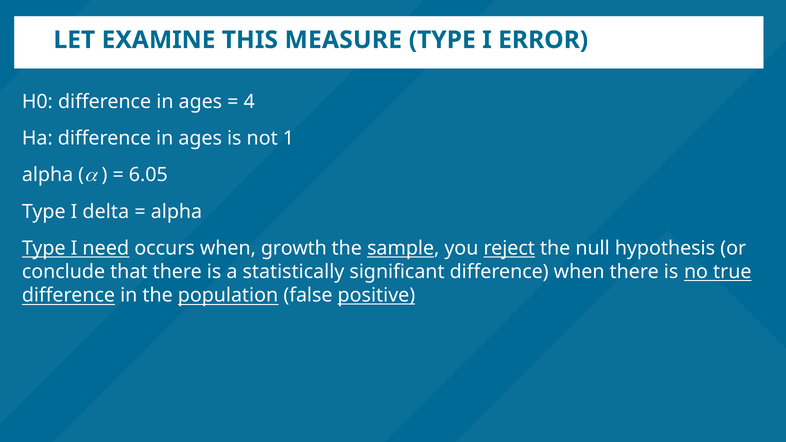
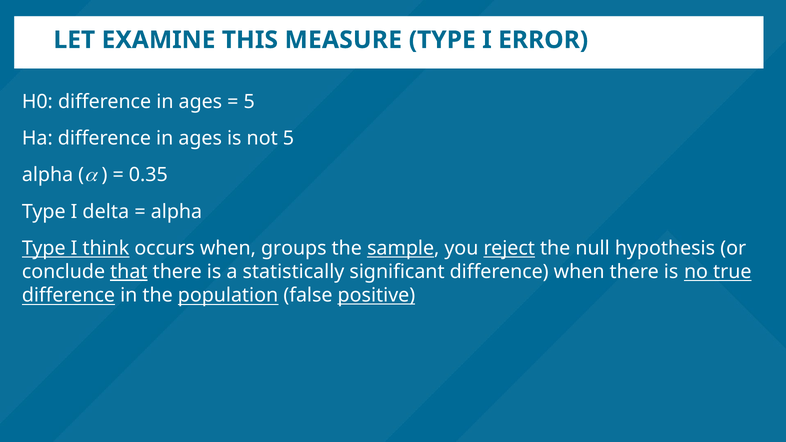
4 at (249, 102): 4 -> 5
not 1: 1 -> 5
6.05: 6.05 -> 0.35
need: need -> think
growth: growth -> groups
that underline: none -> present
